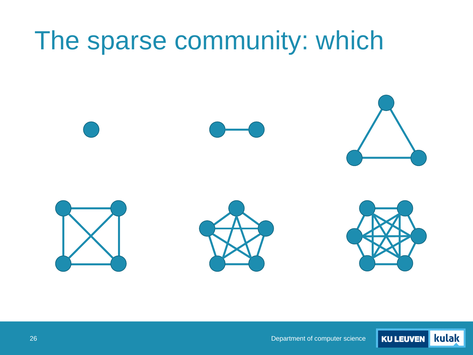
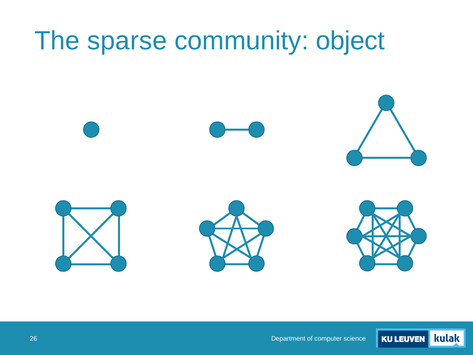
which: which -> object
